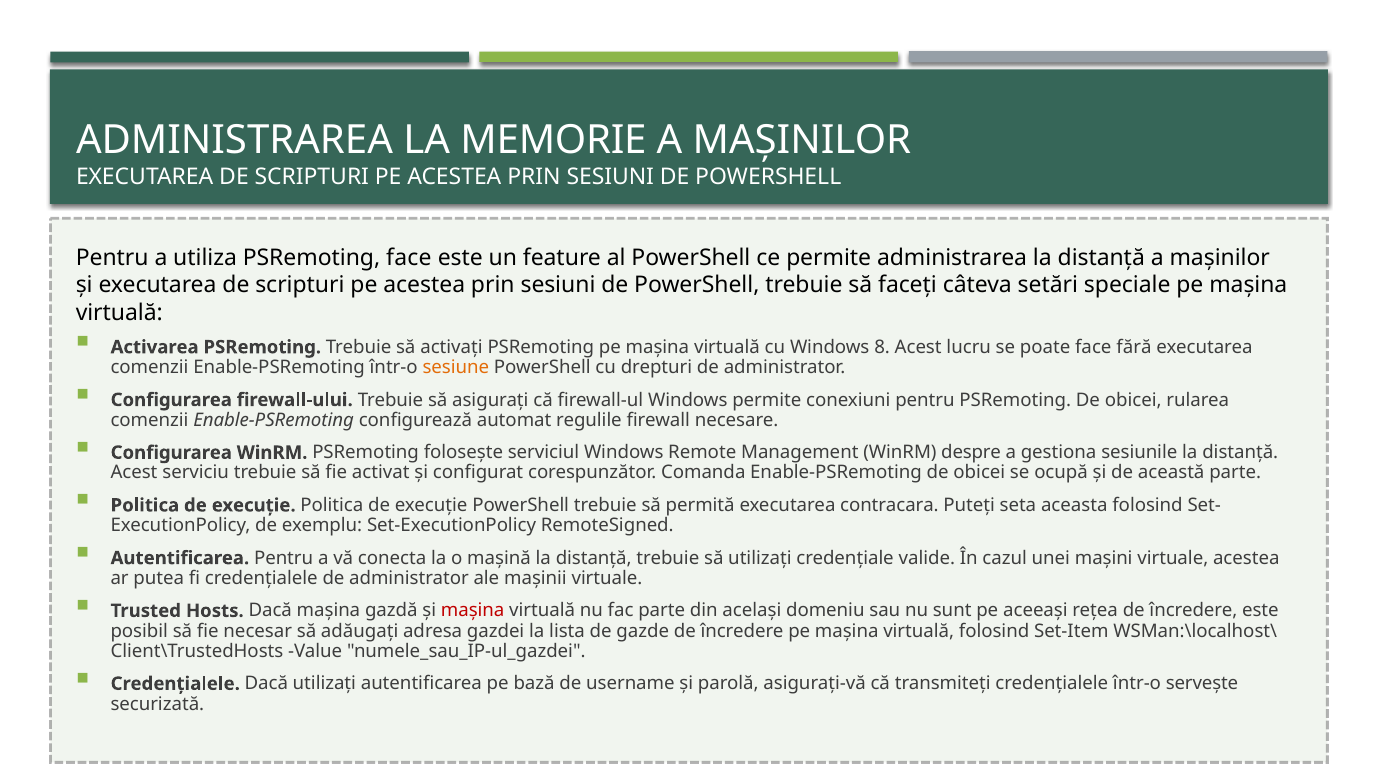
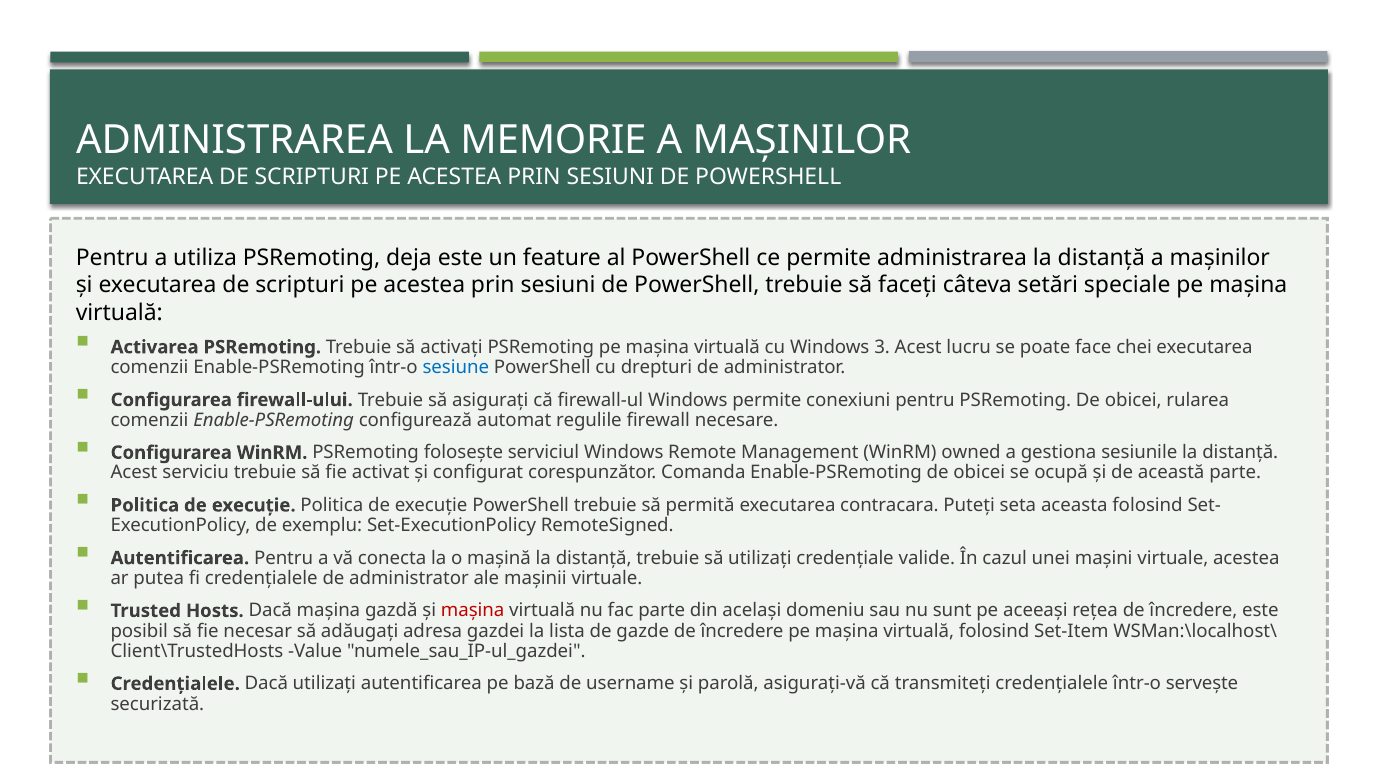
PSRemoting face: face -> deja
8: 8 -> 3
fără: fără -> chei
sesiune colour: orange -> blue
despre: despre -> owned
